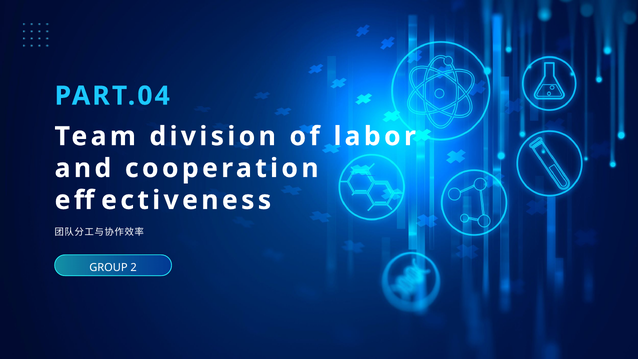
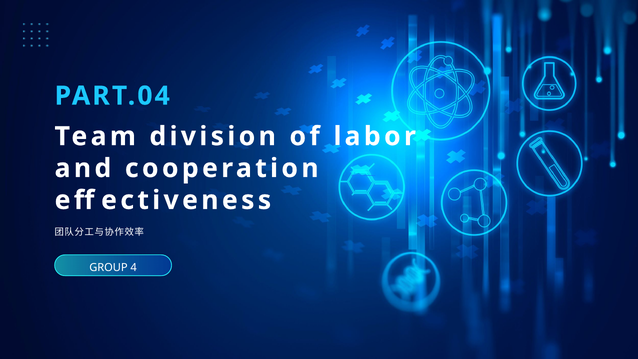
2: 2 -> 4
